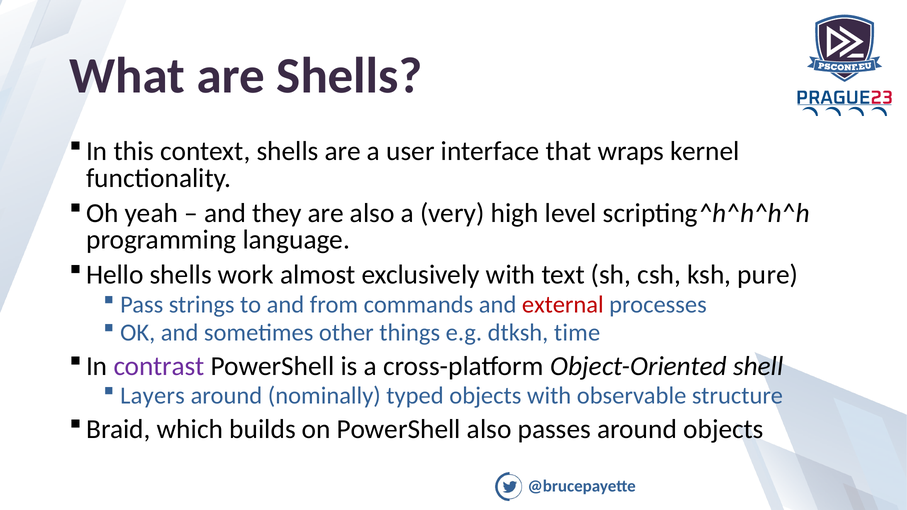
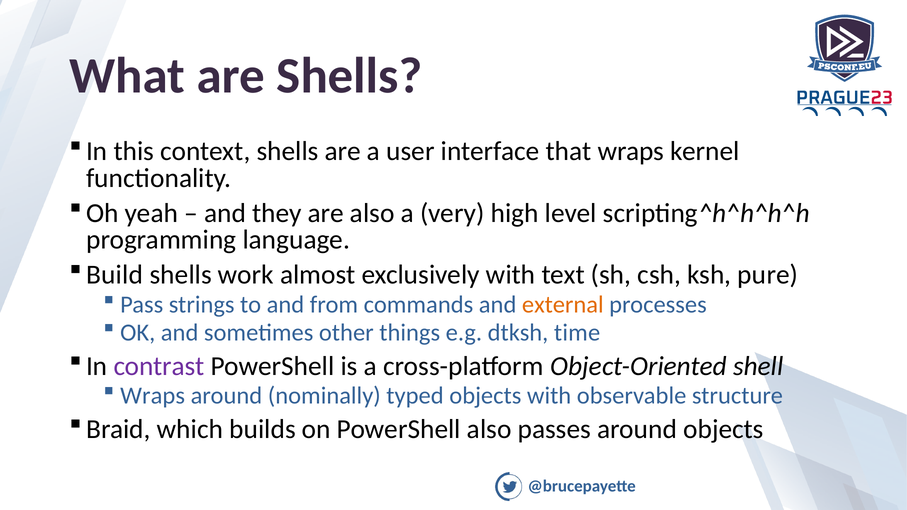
Hello: Hello -> Build
external colour: red -> orange
Layers at (153, 396): Layers -> Wraps
